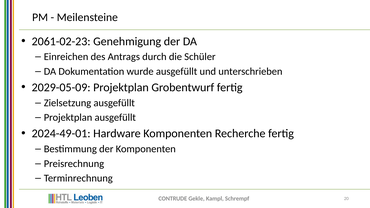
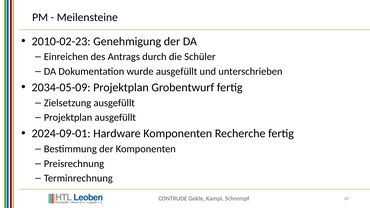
2061-02-23: 2061-02-23 -> 2010-02-23
2029-05-09: 2029-05-09 -> 2034-05-09
2024-49-01: 2024-49-01 -> 2024-09-01
